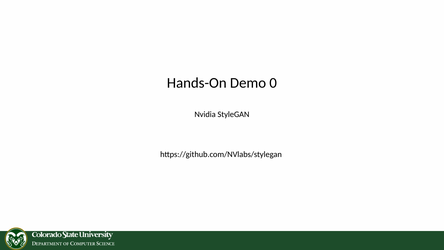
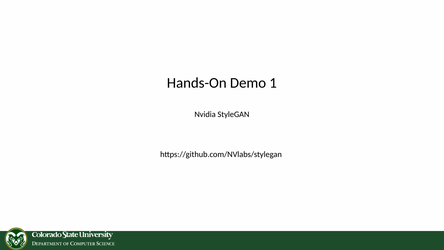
0: 0 -> 1
